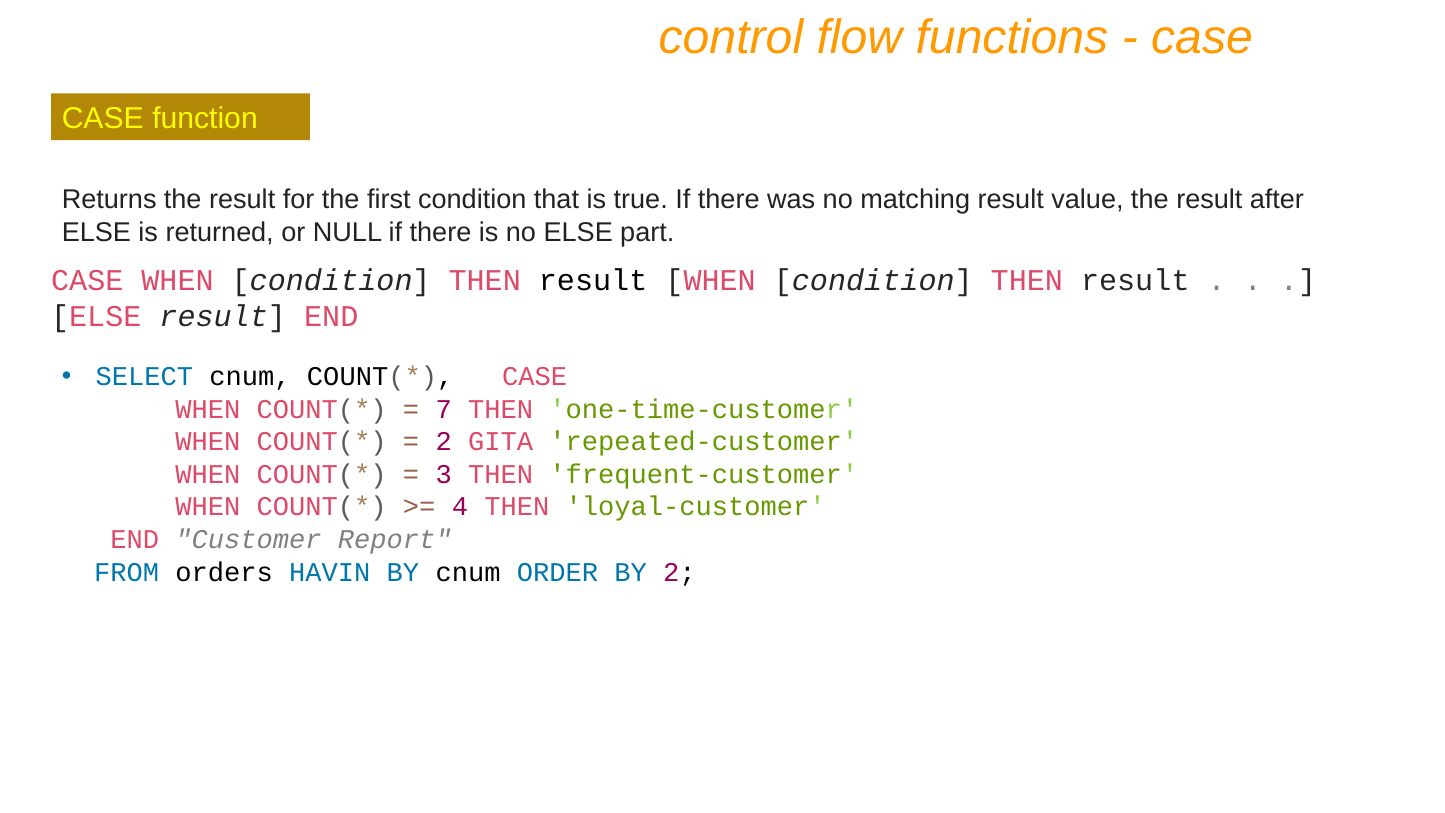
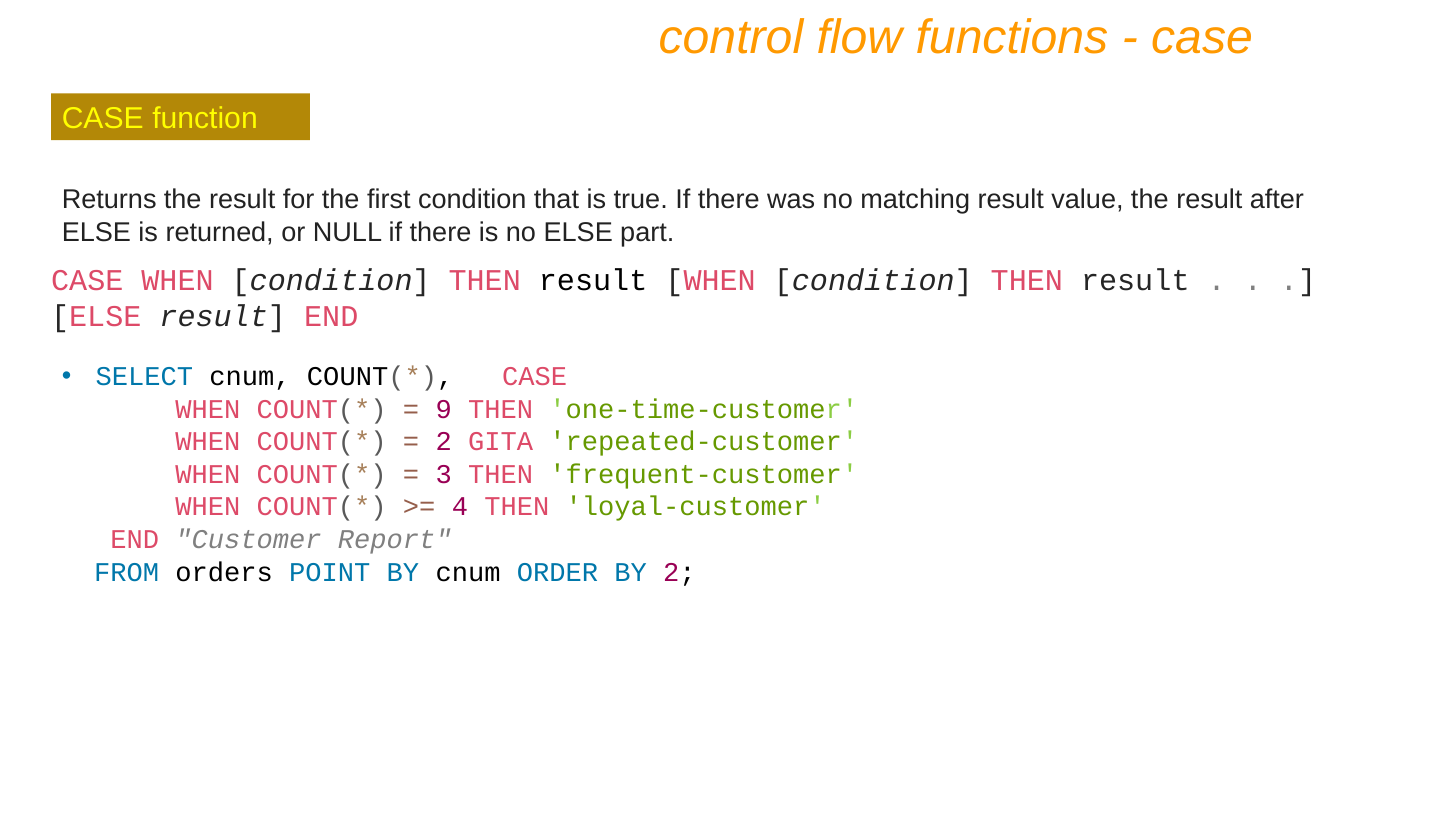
7: 7 -> 9
HAVIN: HAVIN -> POINT
